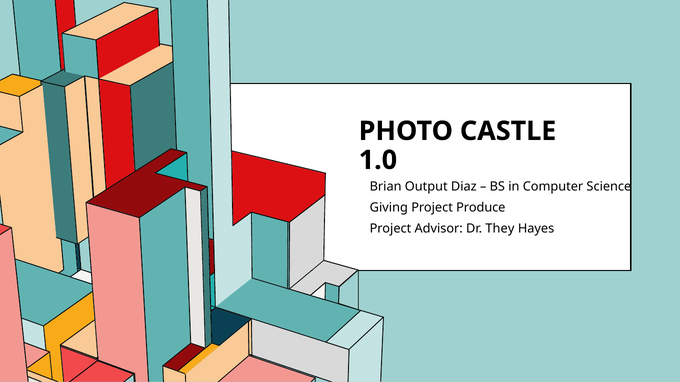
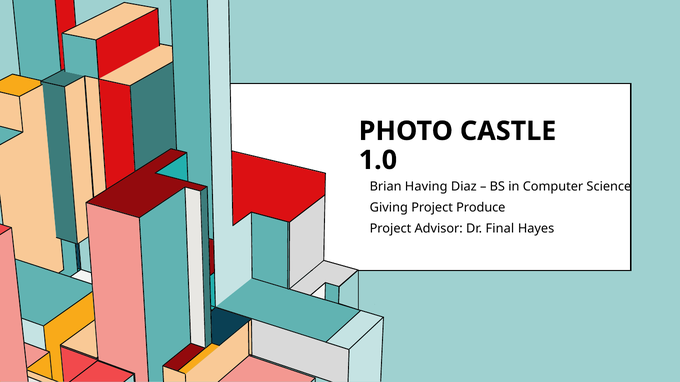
Output: Output -> Having
They: They -> Final
